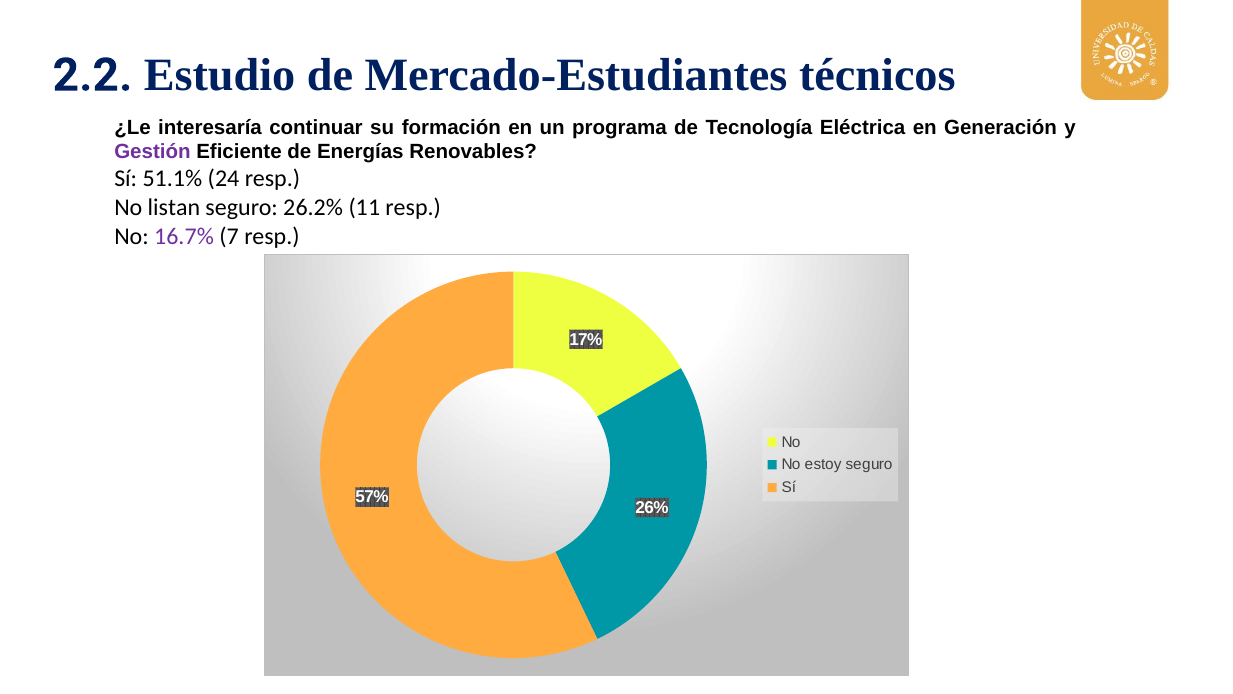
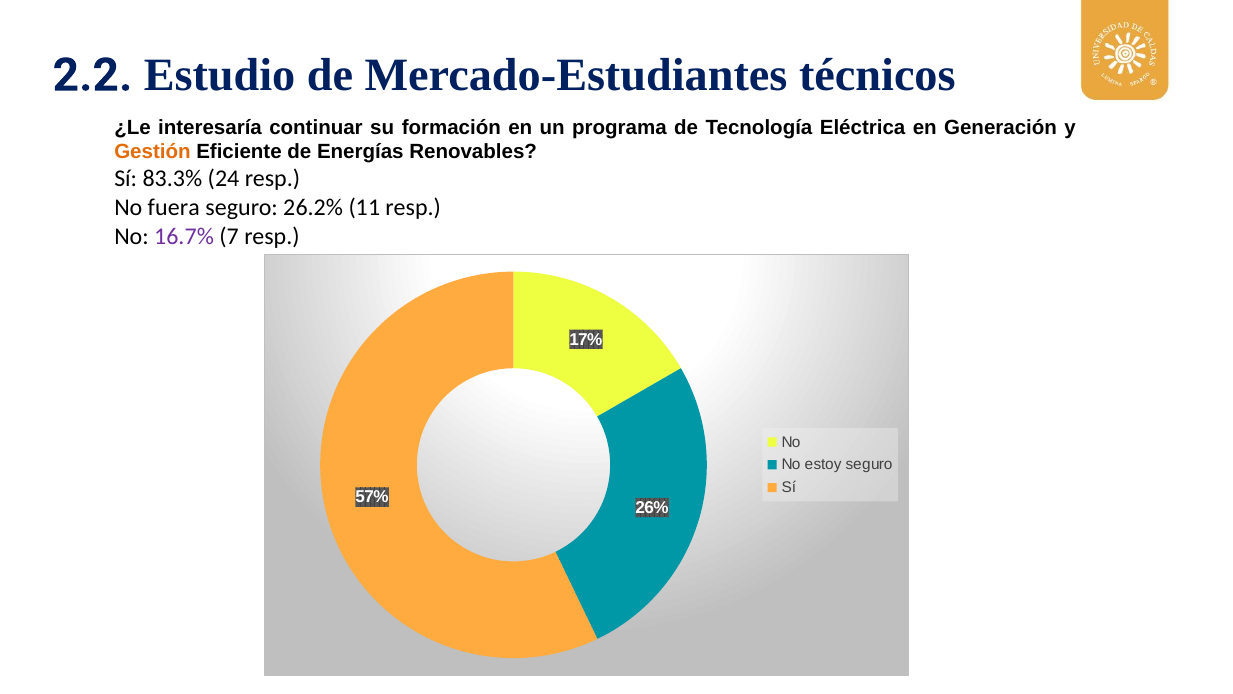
Gestión colour: purple -> orange
51.1%: 51.1% -> 83.3%
listan: listan -> fuera
